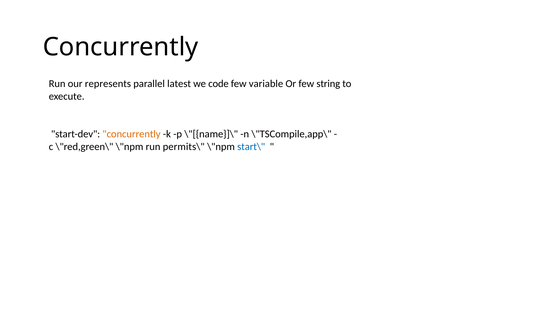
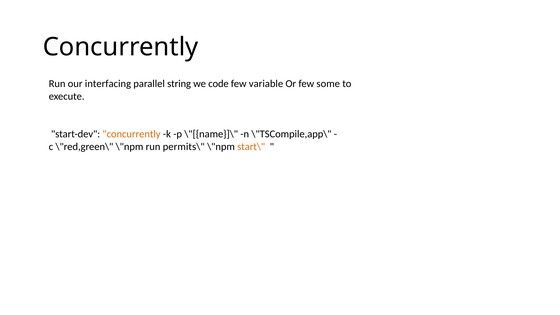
represents: represents -> interfacing
latest: latest -> string
string: string -> some
start\ colour: blue -> orange
